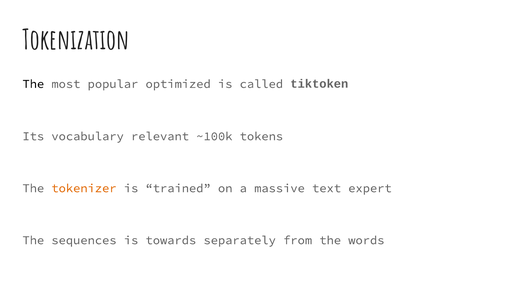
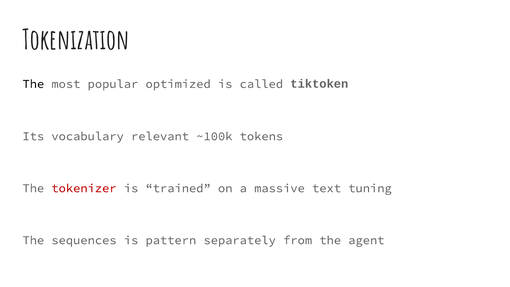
tokenizer colour: orange -> red
expert: expert -> tuning
towards: towards -> pattern
words: words -> agent
